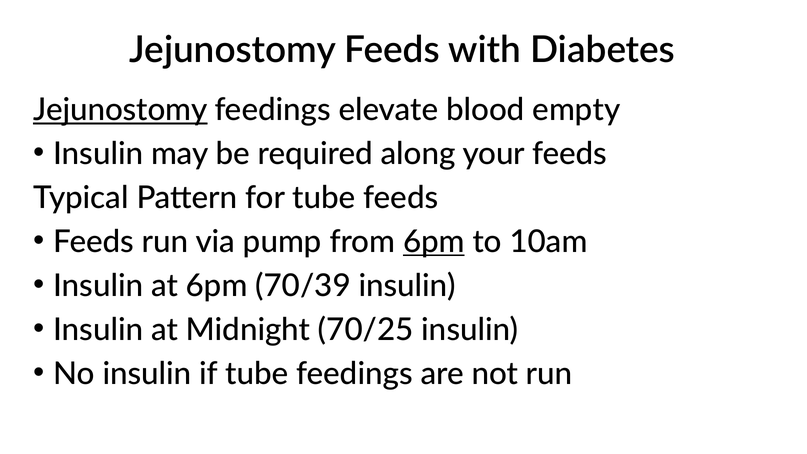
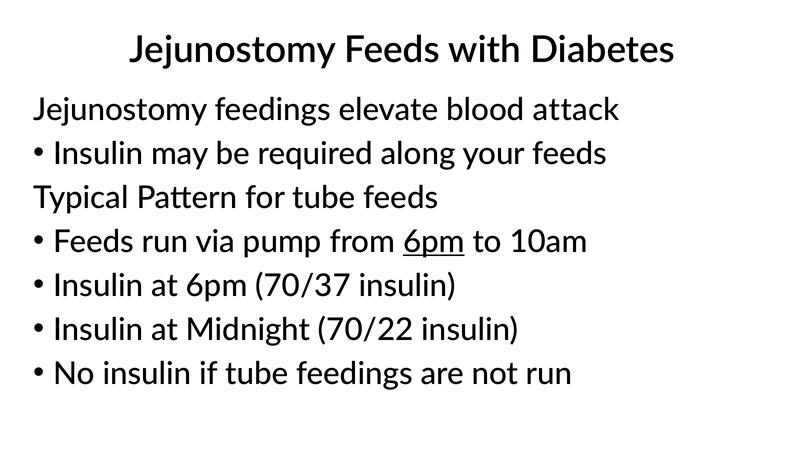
Jejunostomy at (120, 110) underline: present -> none
empty: empty -> attack
70/39: 70/39 -> 70/37
70/25: 70/25 -> 70/22
